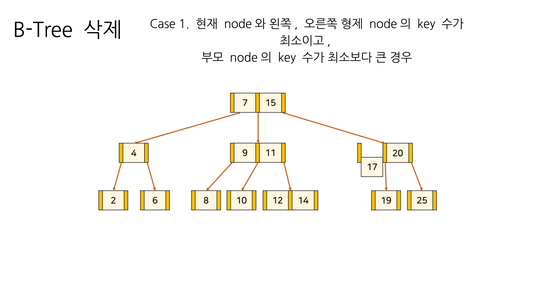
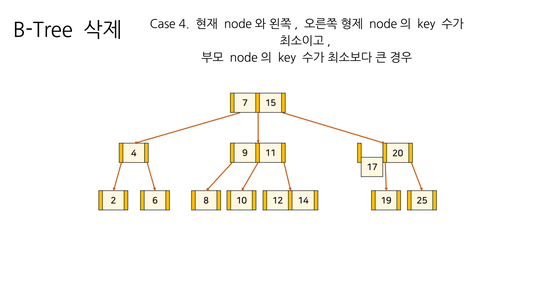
1: 1 -> 4
